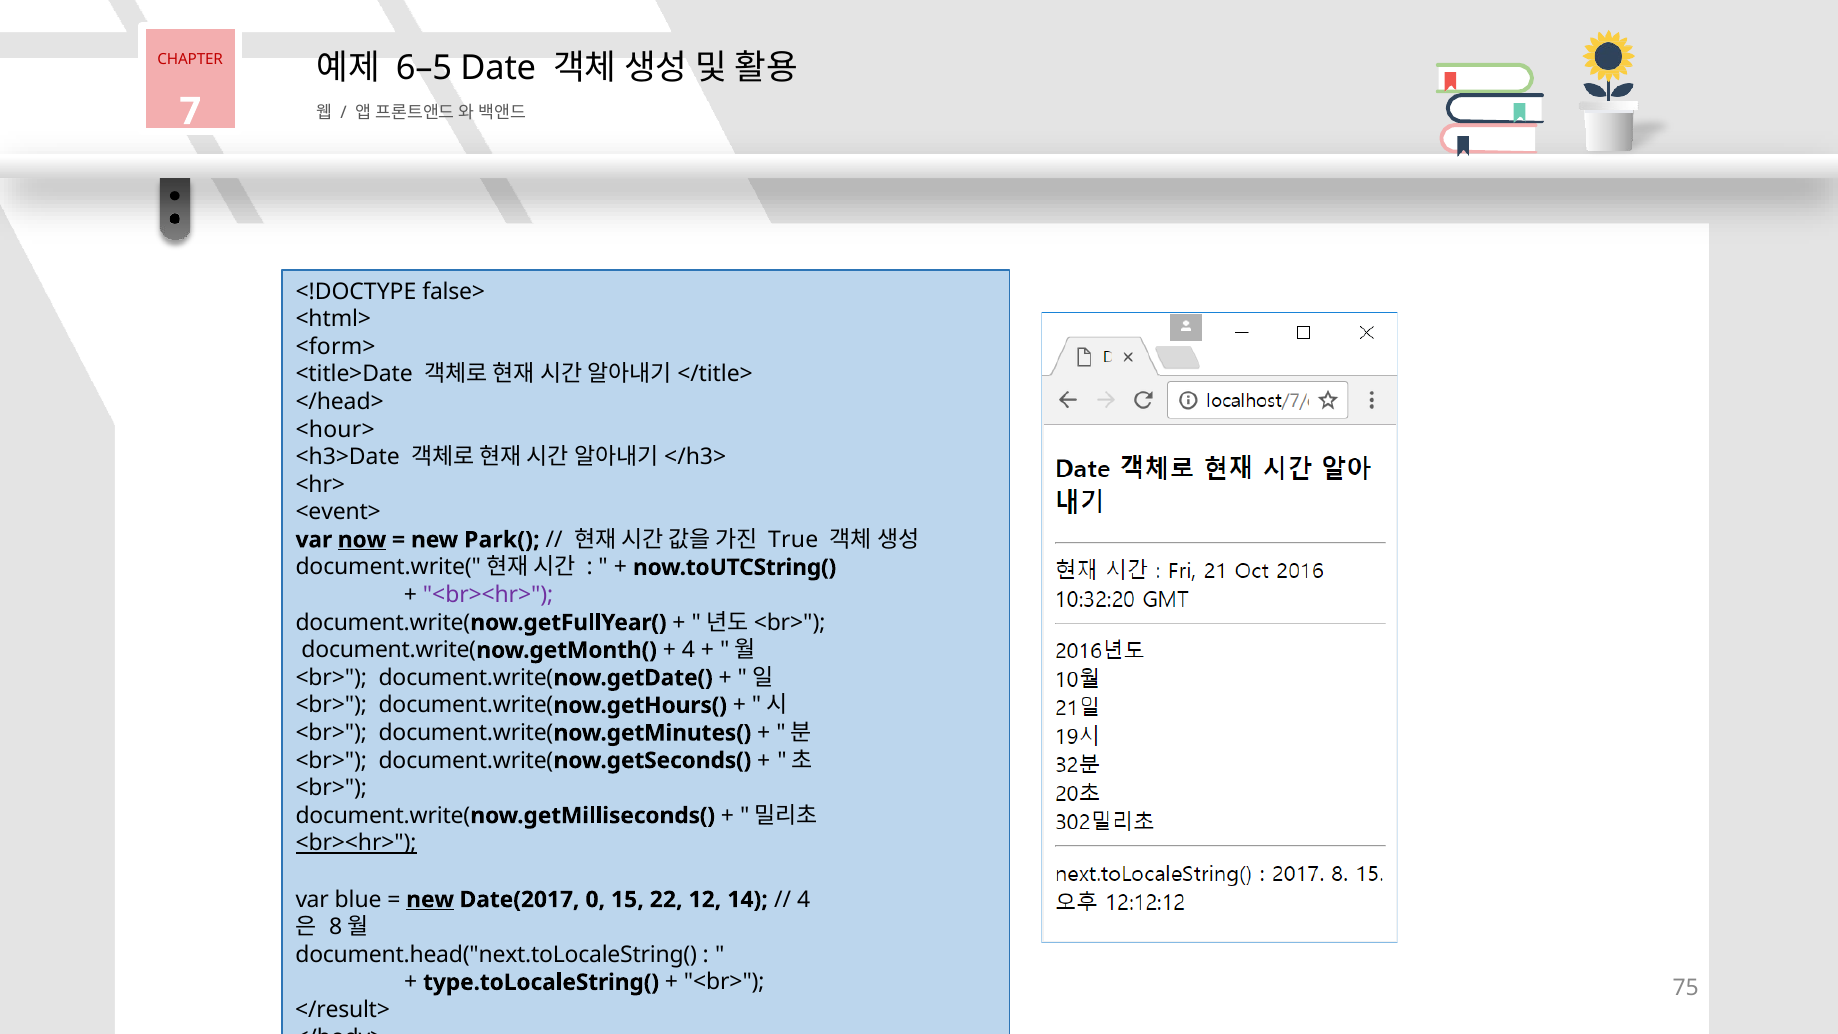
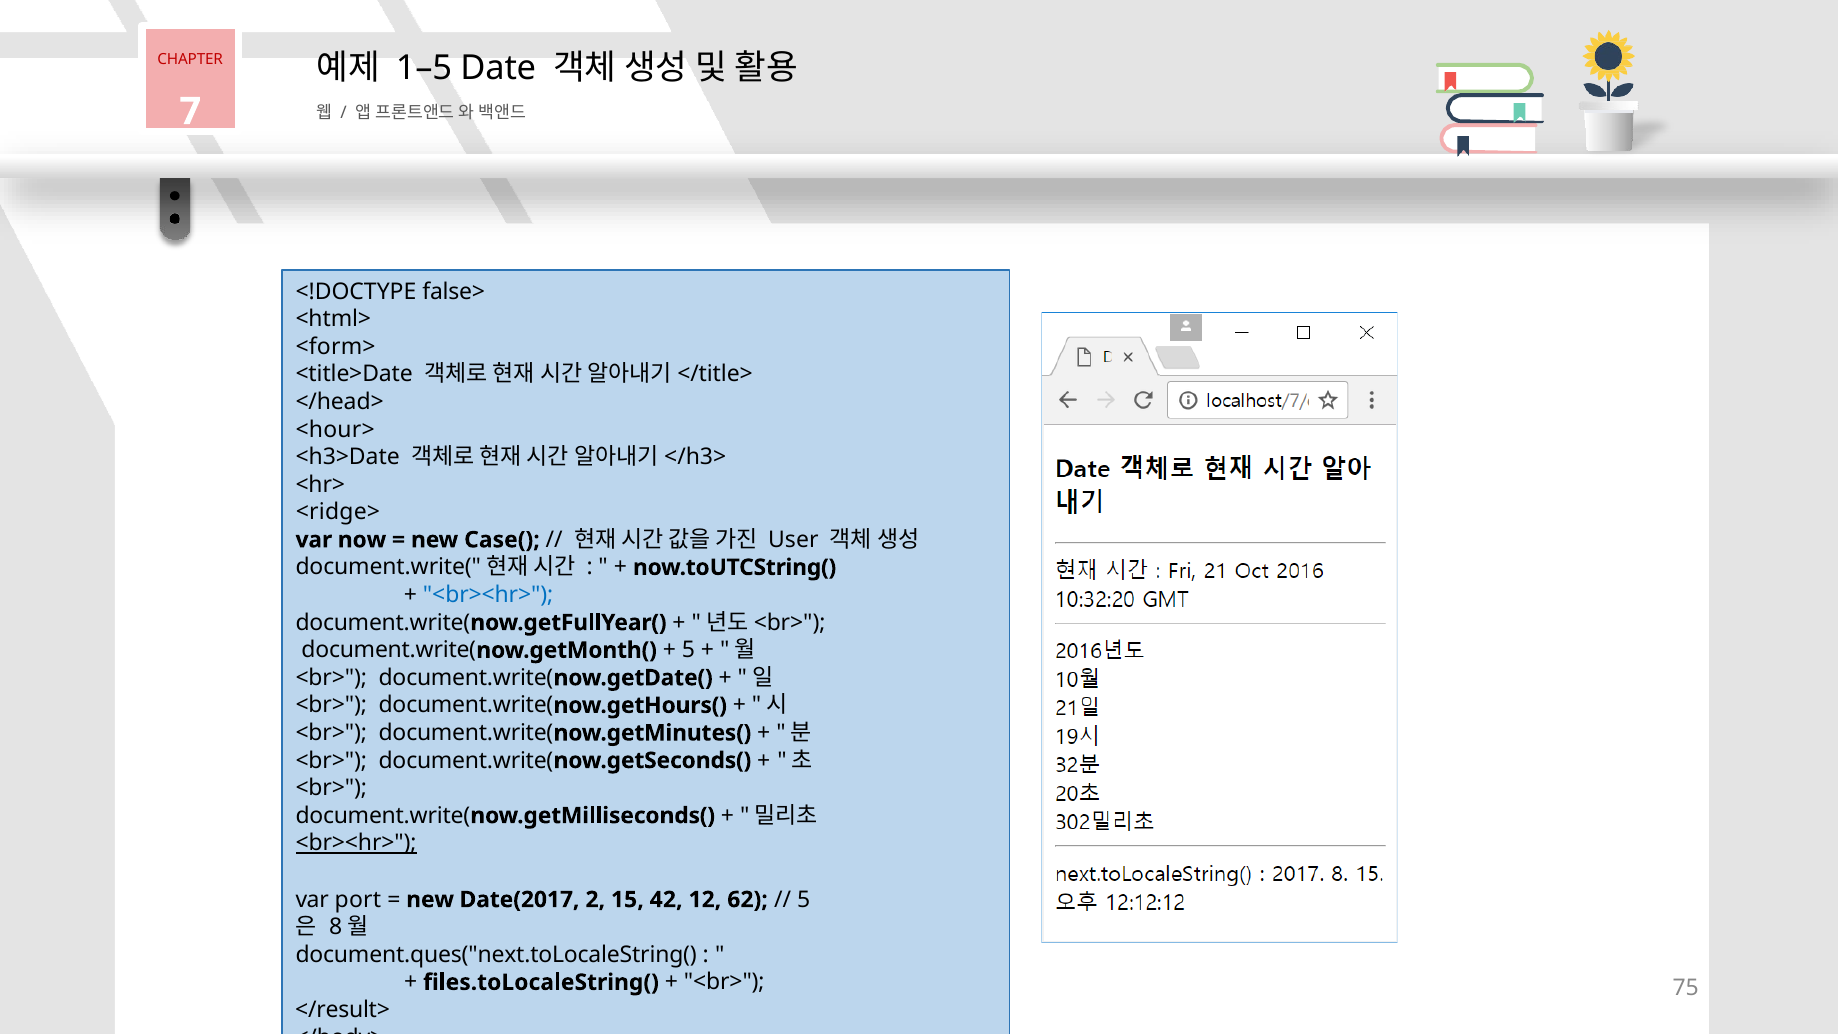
6–5: 6–5 -> 1–5
<event>: <event> -> <ridge>
now underline: present -> none
Park(: Park( -> Case(
True: True -> User
<br><hr> at (488, 595) colour: purple -> blue
4 at (688, 650): 4 -> 5
blue: blue -> port
new at (430, 900) underline: present -> none
0: 0 -> 2
22: 22 -> 42
14: 14 -> 62
4 at (804, 900): 4 -> 5
document.head("next.toLocaleString(: document.head("next.toLocaleString( -> document.ques("next.toLocaleString(
type.toLocaleString(: type.toLocaleString( -> files.toLocaleString(
